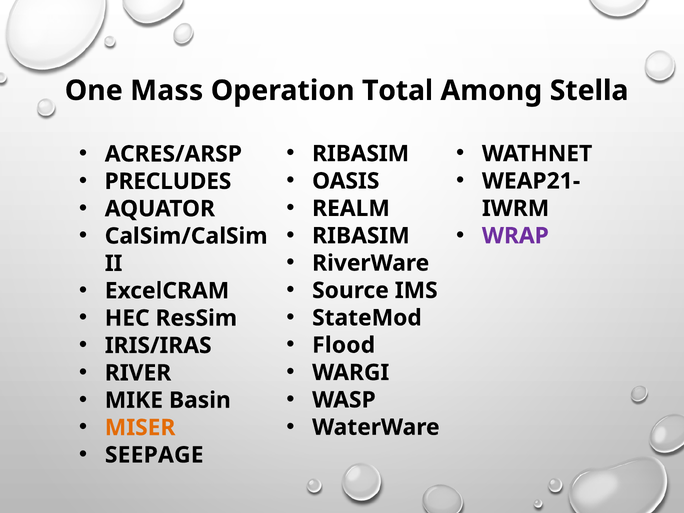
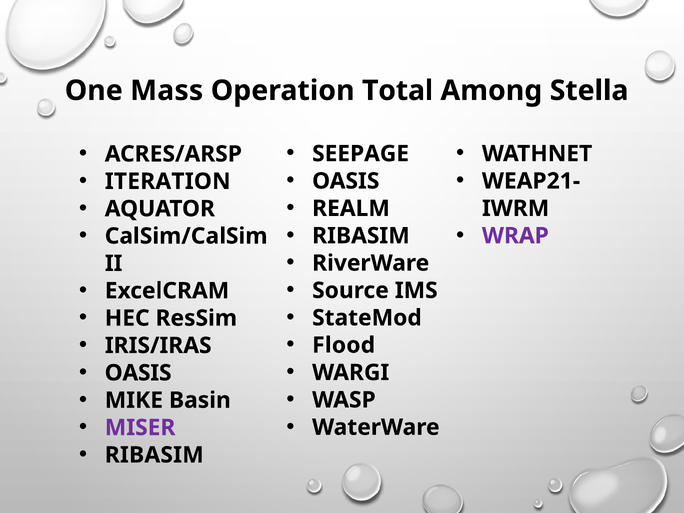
RIBASIM at (361, 154): RIBASIM -> SEEPAGE
PRECLUDES: PRECLUDES -> ITERATION
RIVER at (138, 373): RIVER -> OASIS
MISER colour: orange -> purple
SEEPAGE at (154, 455): SEEPAGE -> RIBASIM
